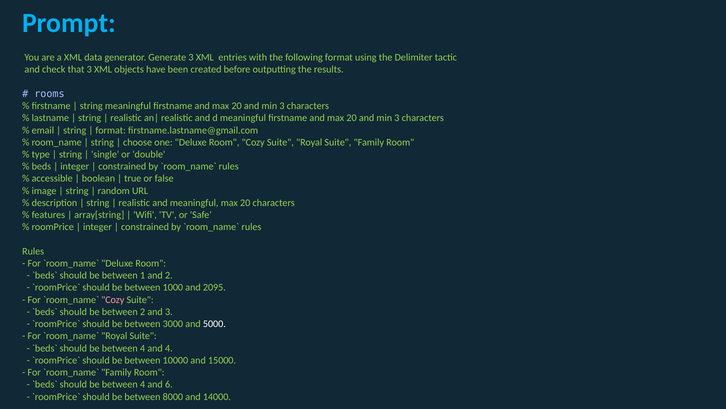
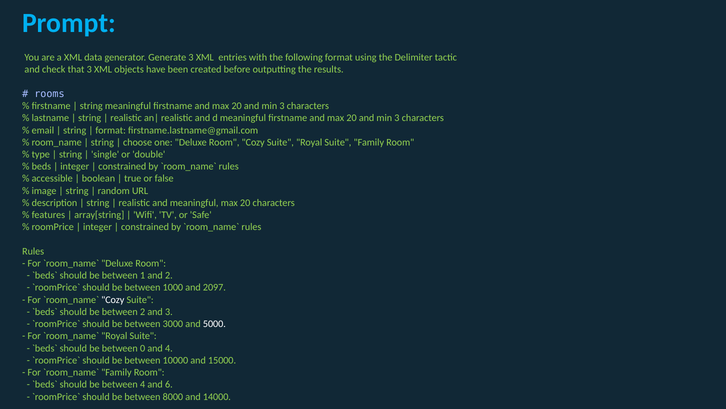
2095: 2095 -> 2097
Cozy at (113, 299) colour: pink -> white
4 at (143, 348): 4 -> 0
